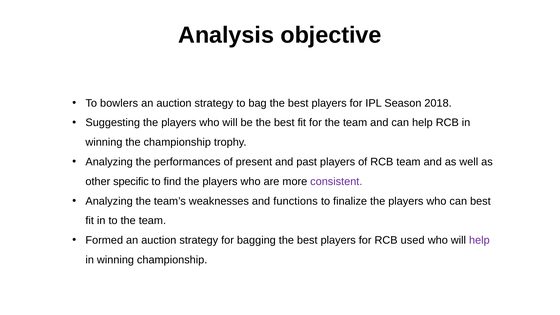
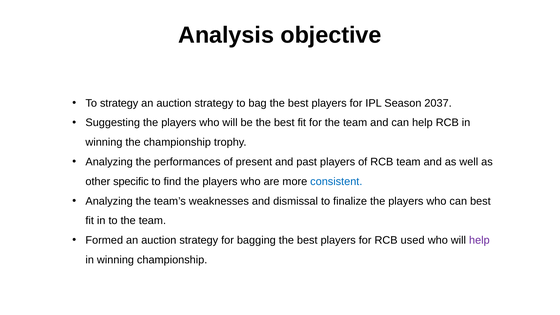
To bowlers: bowlers -> strategy
2018: 2018 -> 2037
consistent colour: purple -> blue
functions: functions -> dismissal
